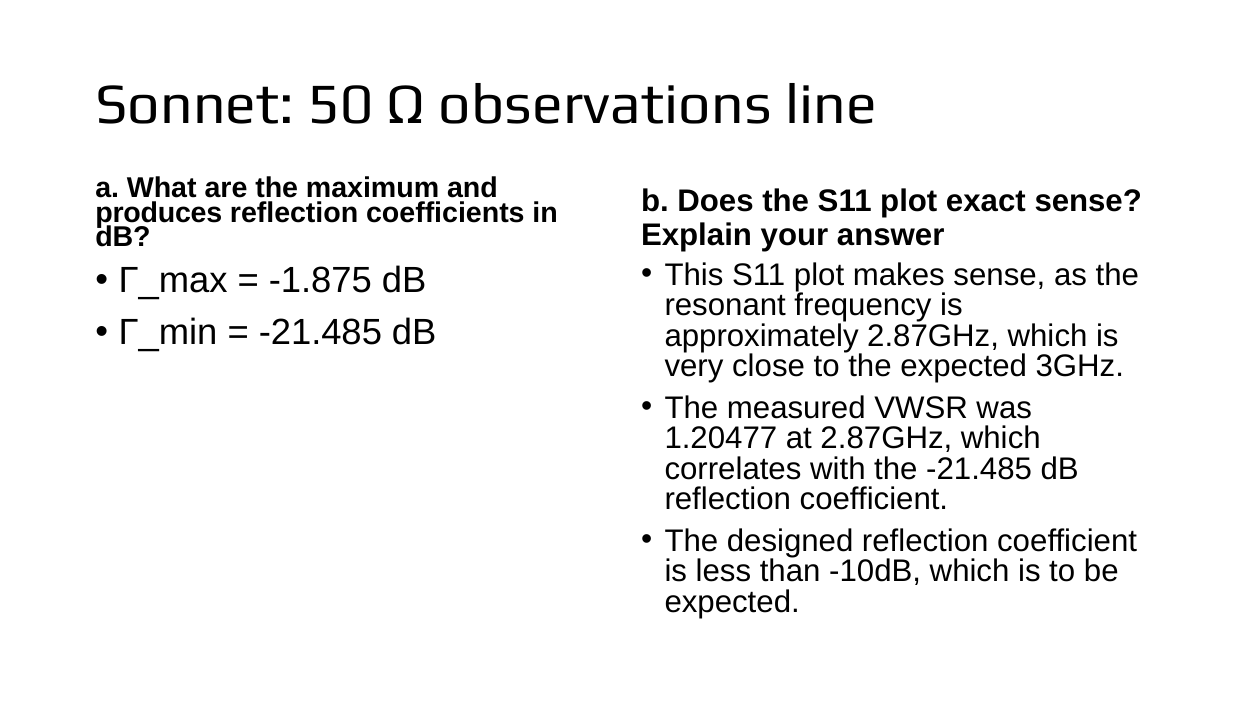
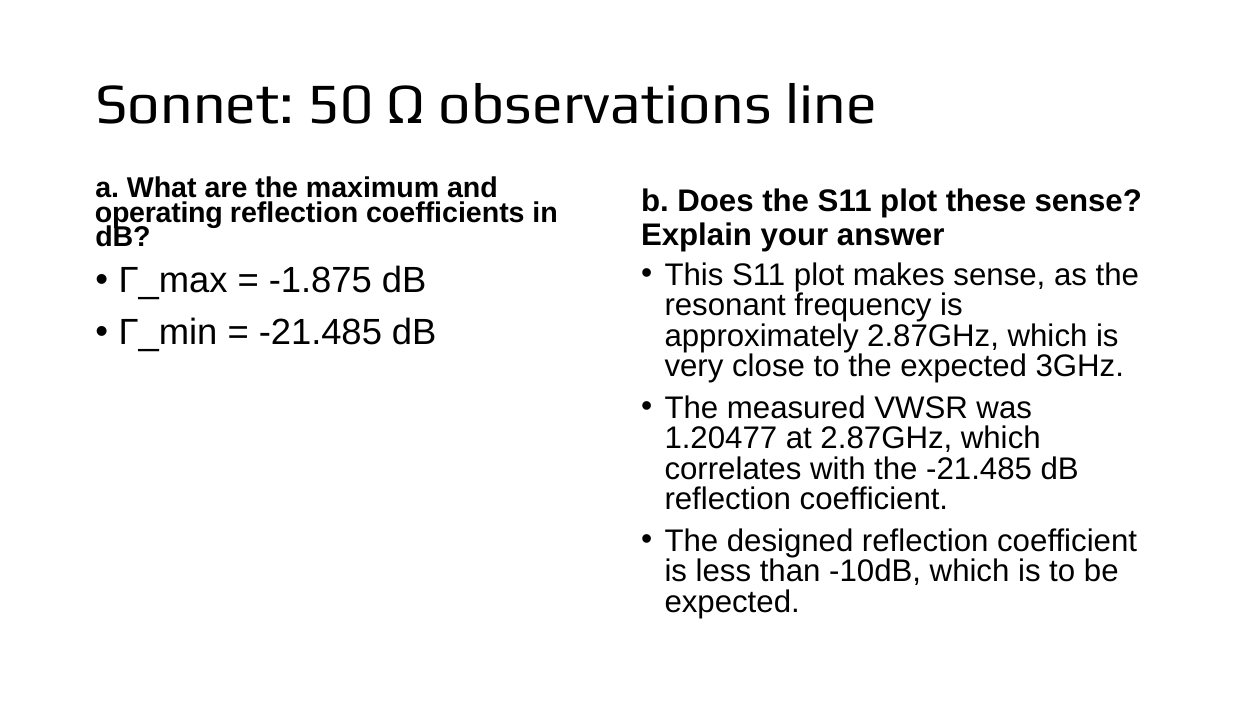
exact: exact -> these
produces: produces -> operating
